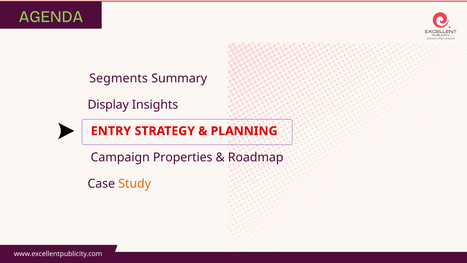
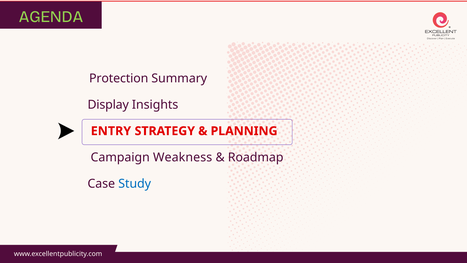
Segments: Segments -> Protection
Properties: Properties -> Weakness
Study colour: orange -> blue
